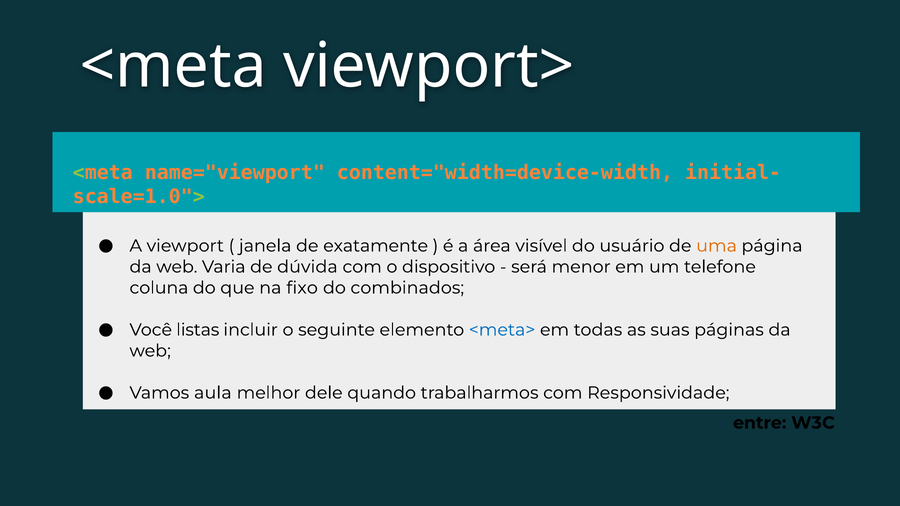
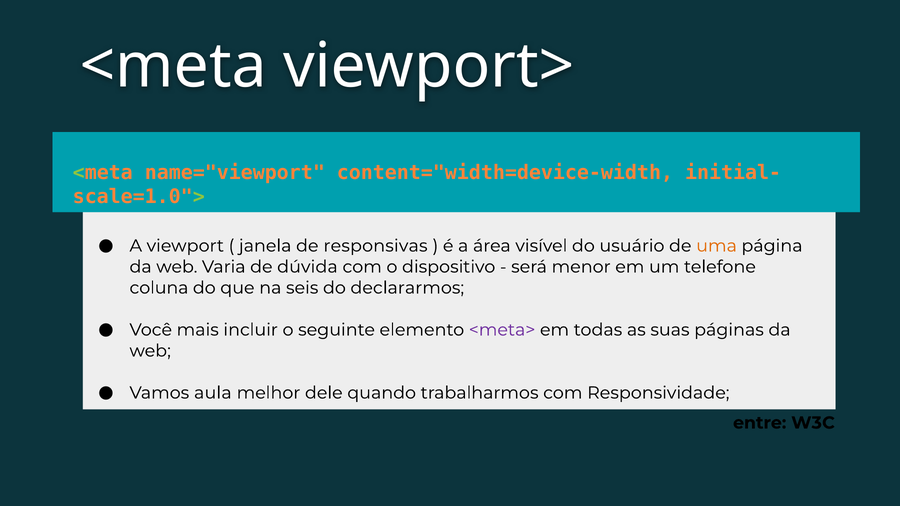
exatamente: exatamente -> responsivas
fixo: fixo -> seis
combinados: combinados -> declararmos
listas: listas -> mais
<meta> colour: blue -> purple
